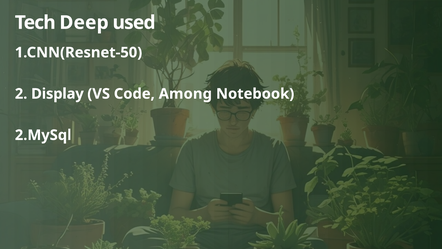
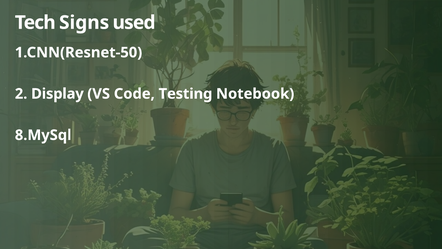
Deep: Deep -> Signs
Among: Among -> Testing
2.MySql: 2.MySql -> 8.MySql
